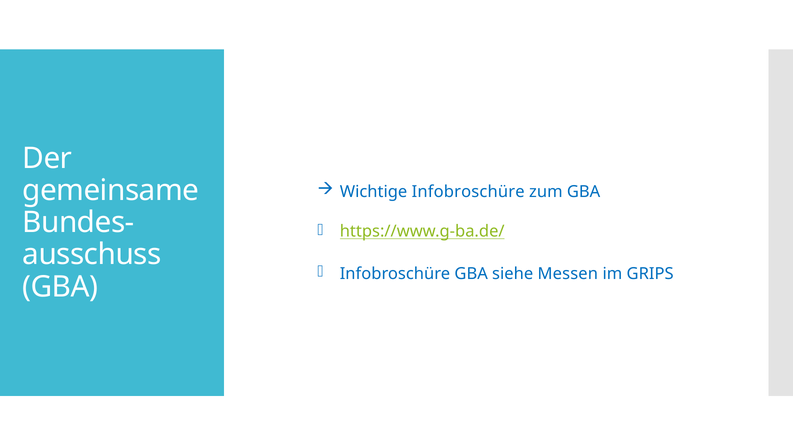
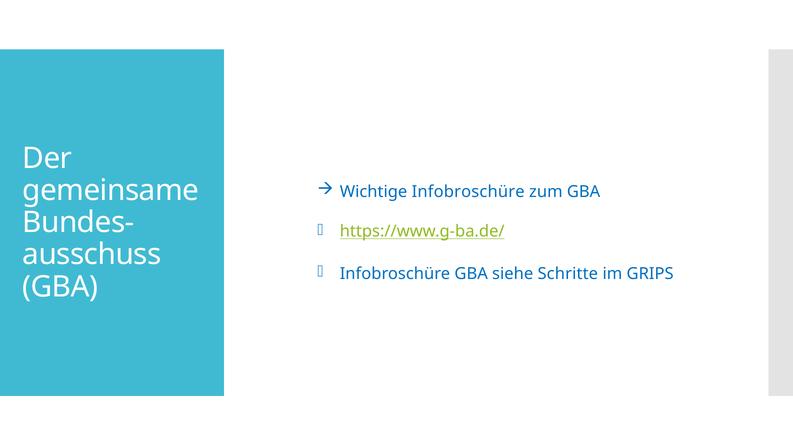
Messen: Messen -> Schritte
